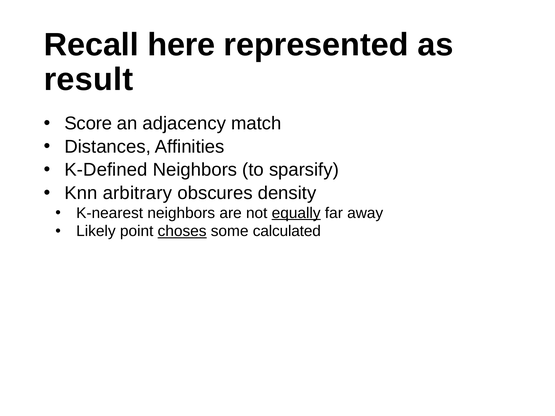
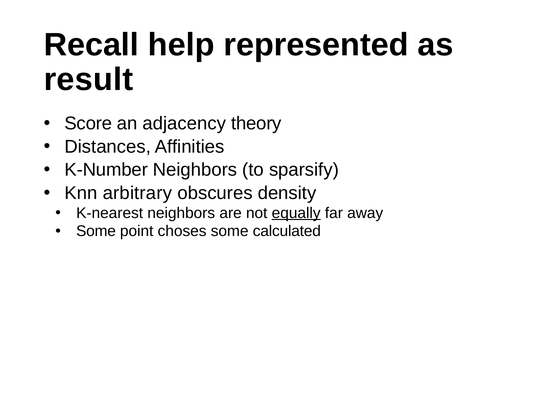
here: here -> help
match: match -> theory
K-Defined: K-Defined -> K-Number
Likely at (96, 231): Likely -> Some
choses underline: present -> none
